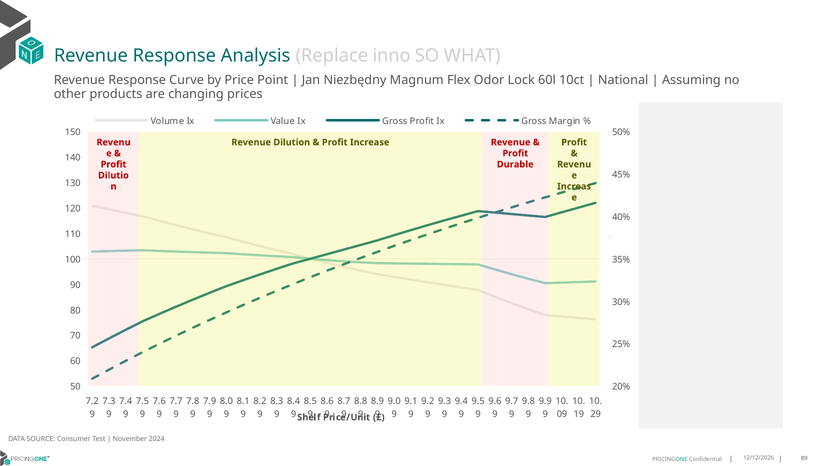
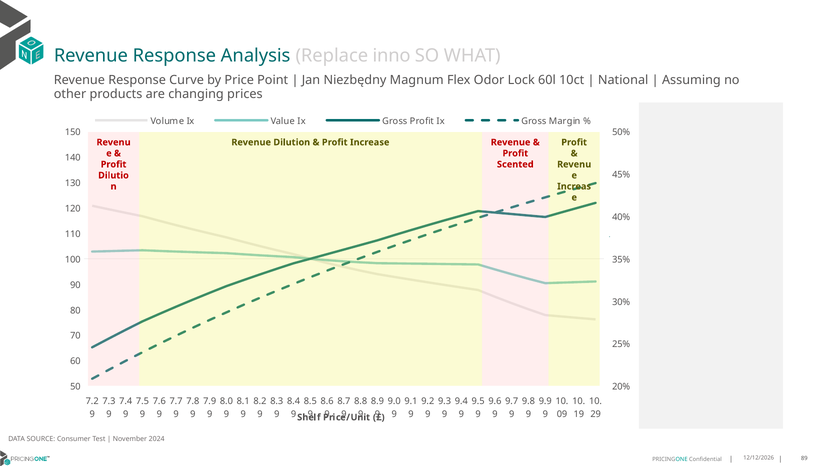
Durable: Durable -> Scented
